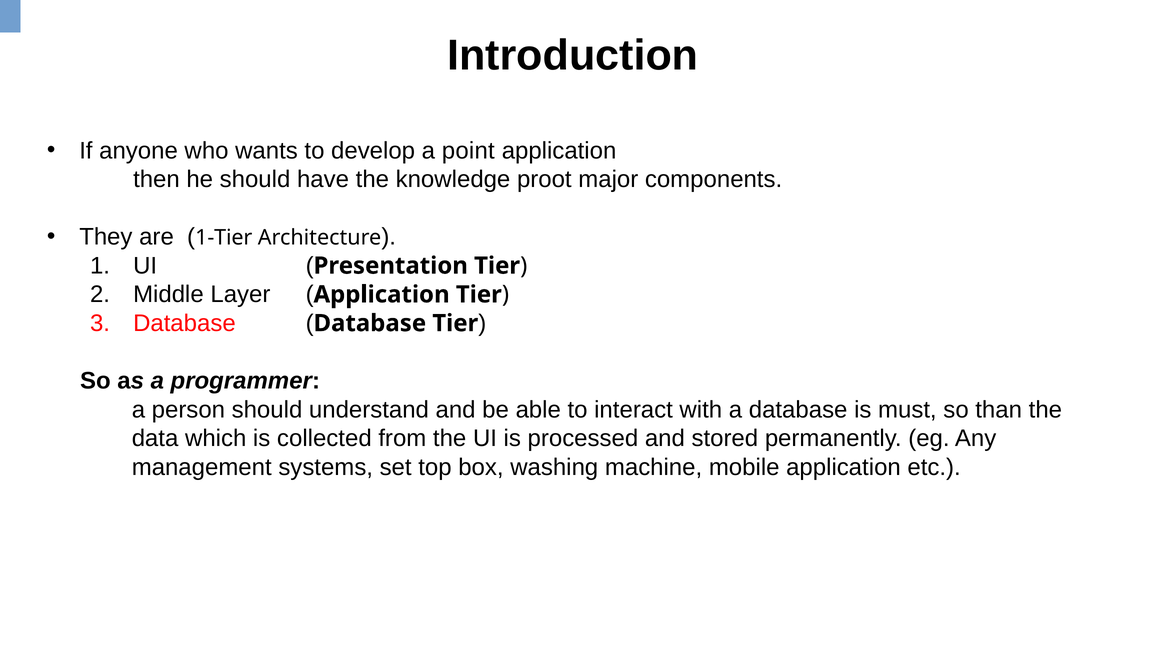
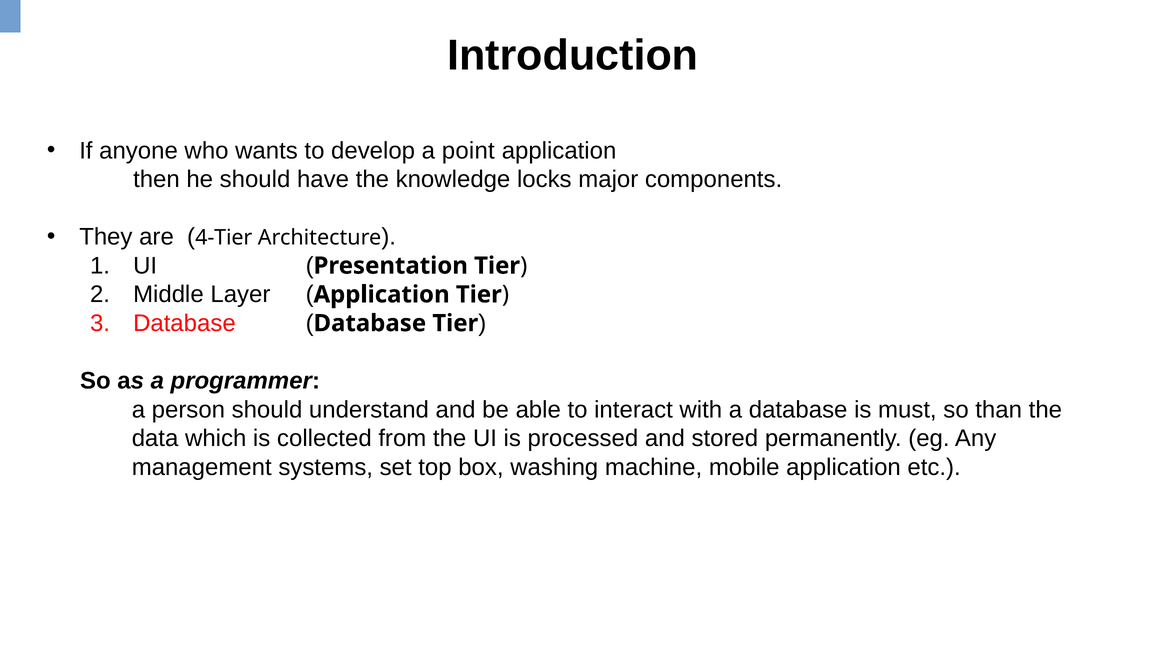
proot: proot -> locks
1-Tier: 1-Tier -> 4-Tier
